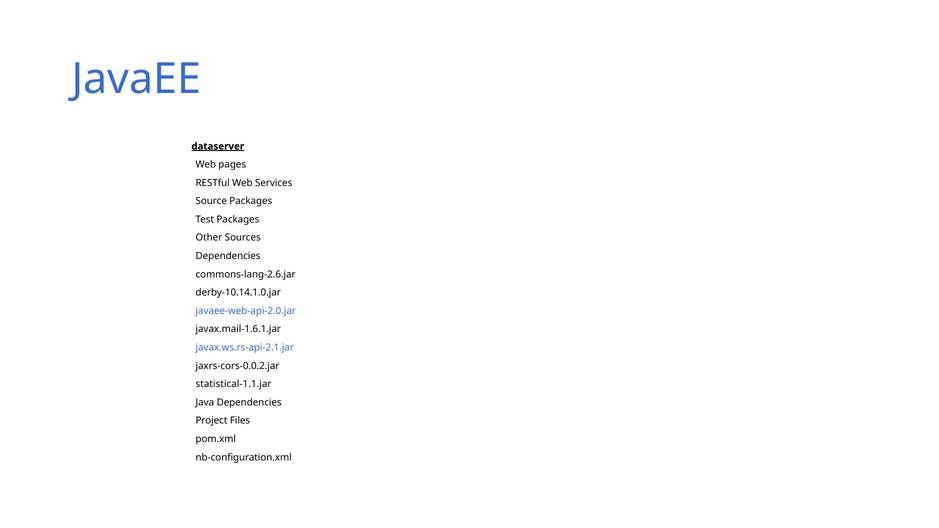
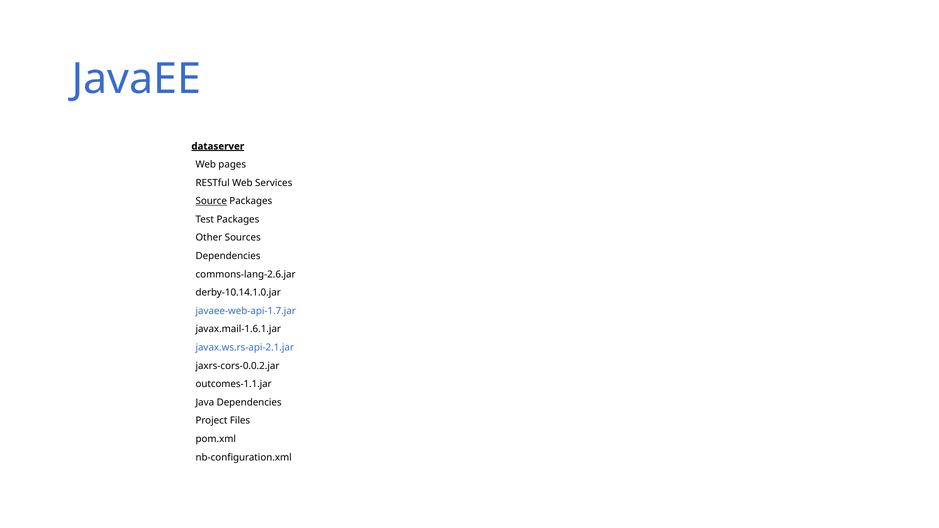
Source underline: none -> present
javaee-web-api-2.0.jar: javaee-web-api-2.0.jar -> javaee-web-api-1.7.jar
statistical-1.1.jar: statistical-1.1.jar -> outcomes-1.1.jar
